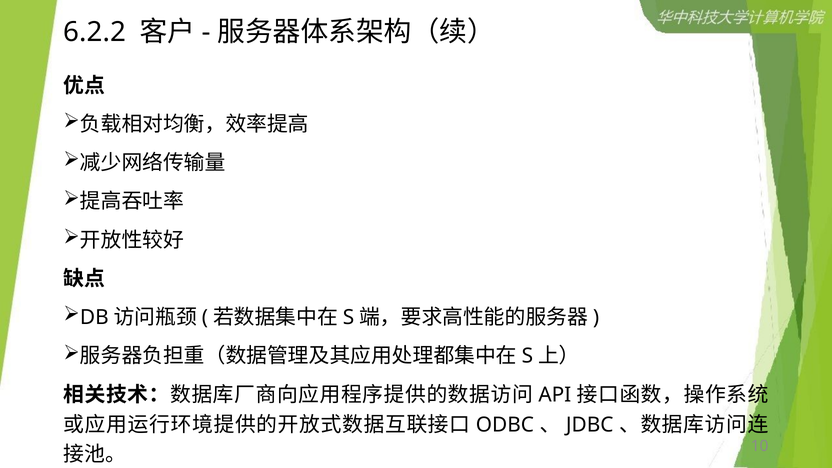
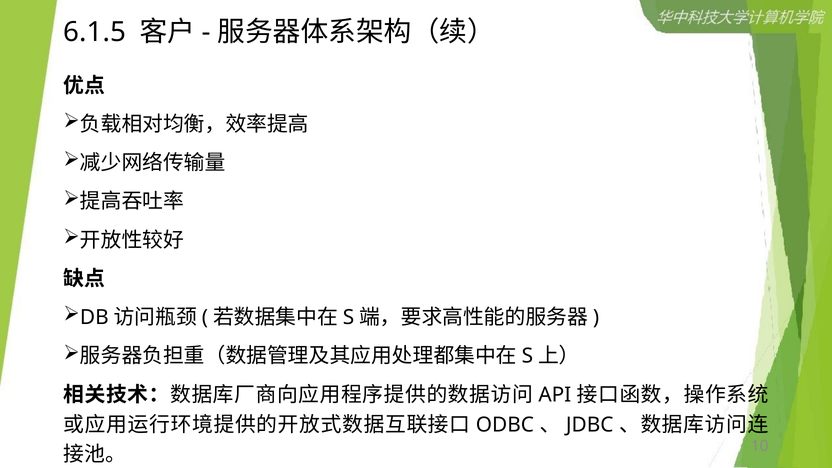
6.2.2: 6.2.2 -> 6.1.5
